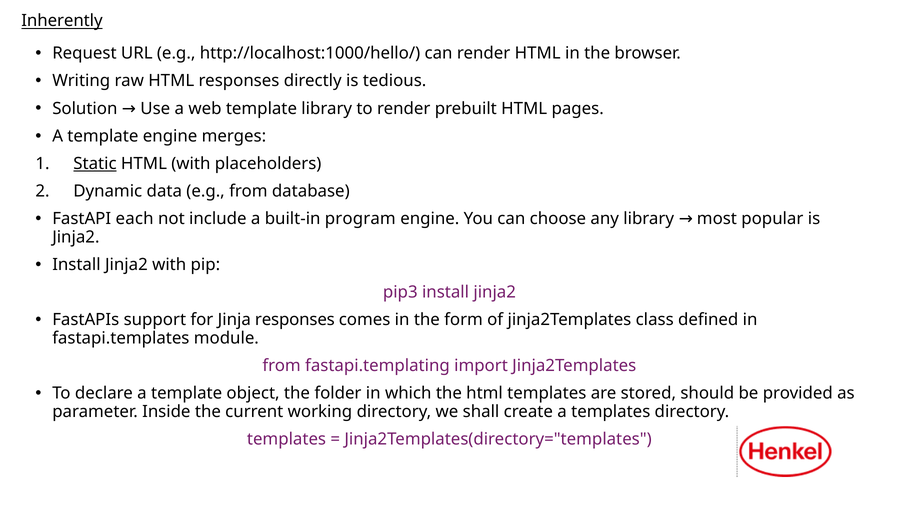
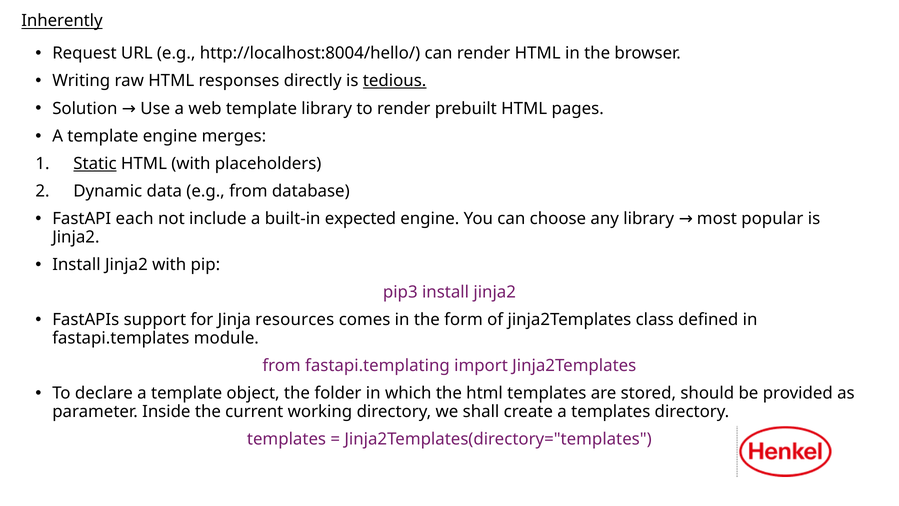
http://localhost:1000/hello/: http://localhost:1000/hello/ -> http://localhost:8004/hello/
tedious underline: none -> present
program: program -> expected
Jinja responses: responses -> resources
